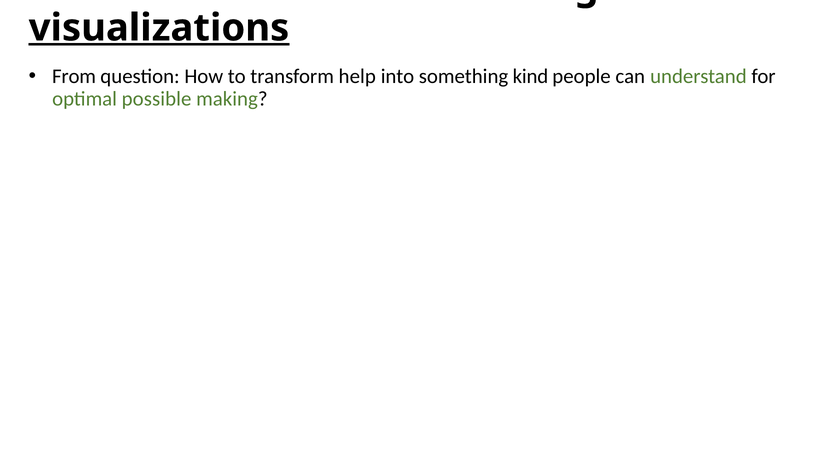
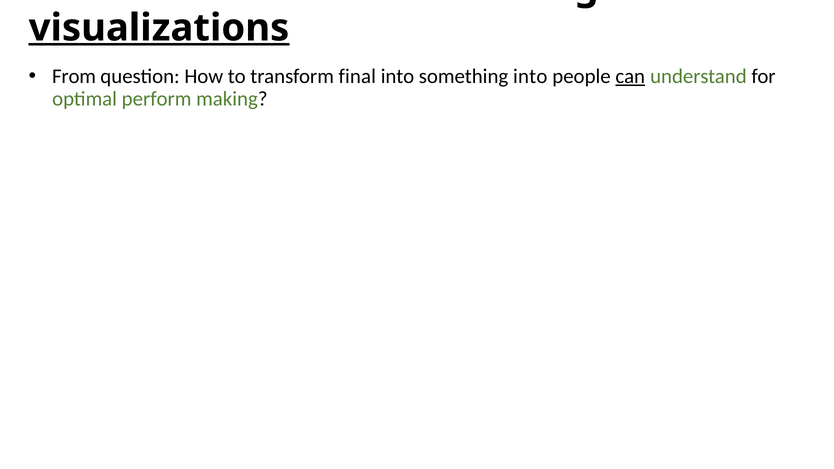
help: help -> final
something kind: kind -> into
can underline: none -> present
possible: possible -> perform
